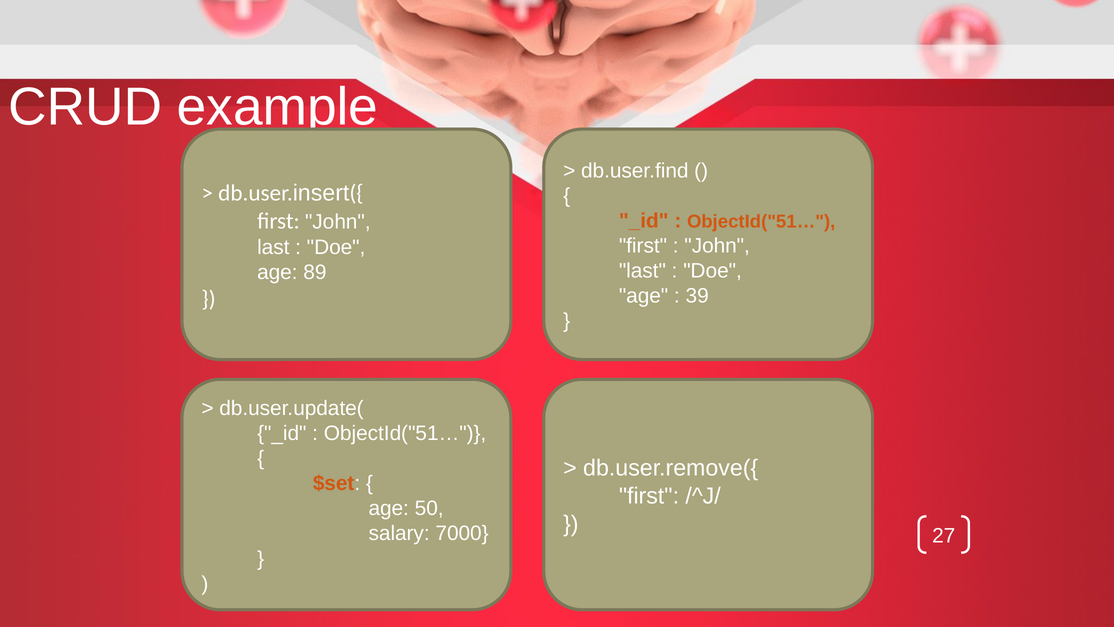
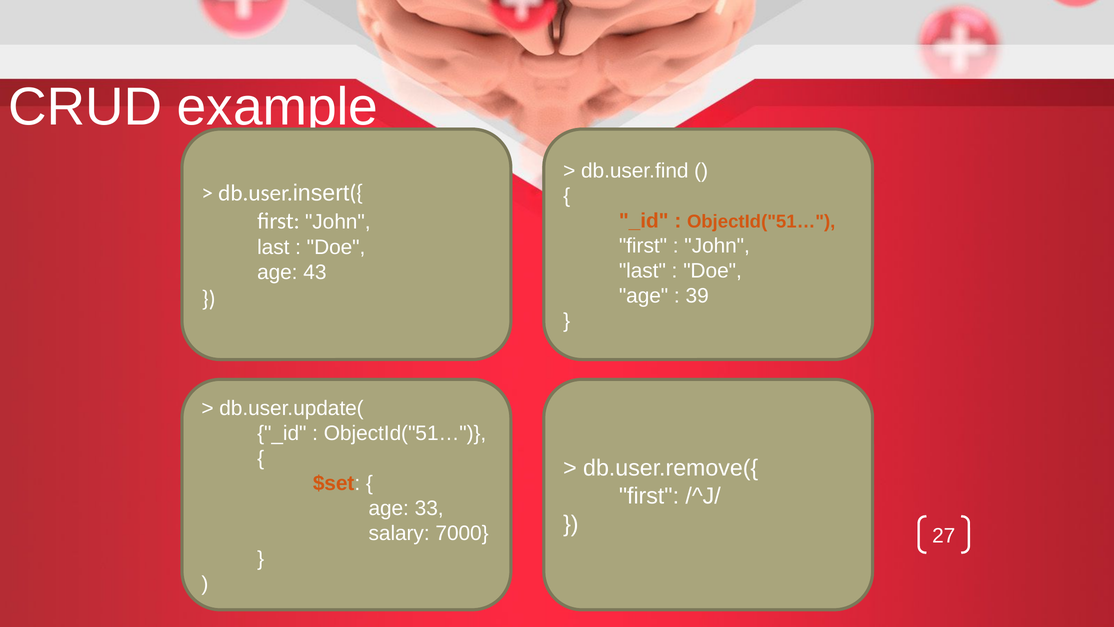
89: 89 -> 43
50: 50 -> 33
